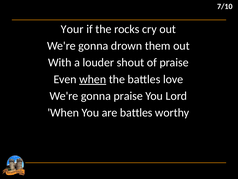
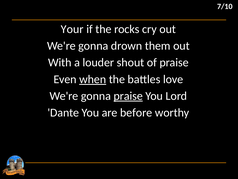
praise at (128, 96) underline: none -> present
When at (63, 112): When -> Dante
are battles: battles -> before
